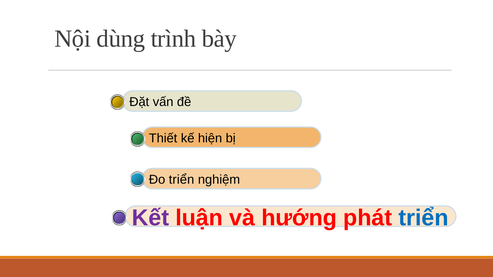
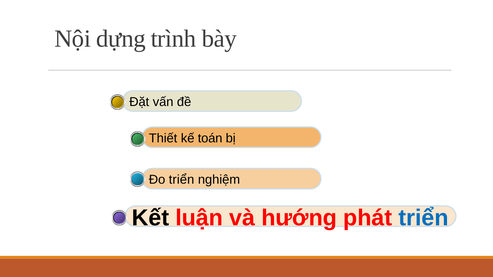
dùng: dùng -> dựng
hiện: hiện -> toán
Kết colour: purple -> black
